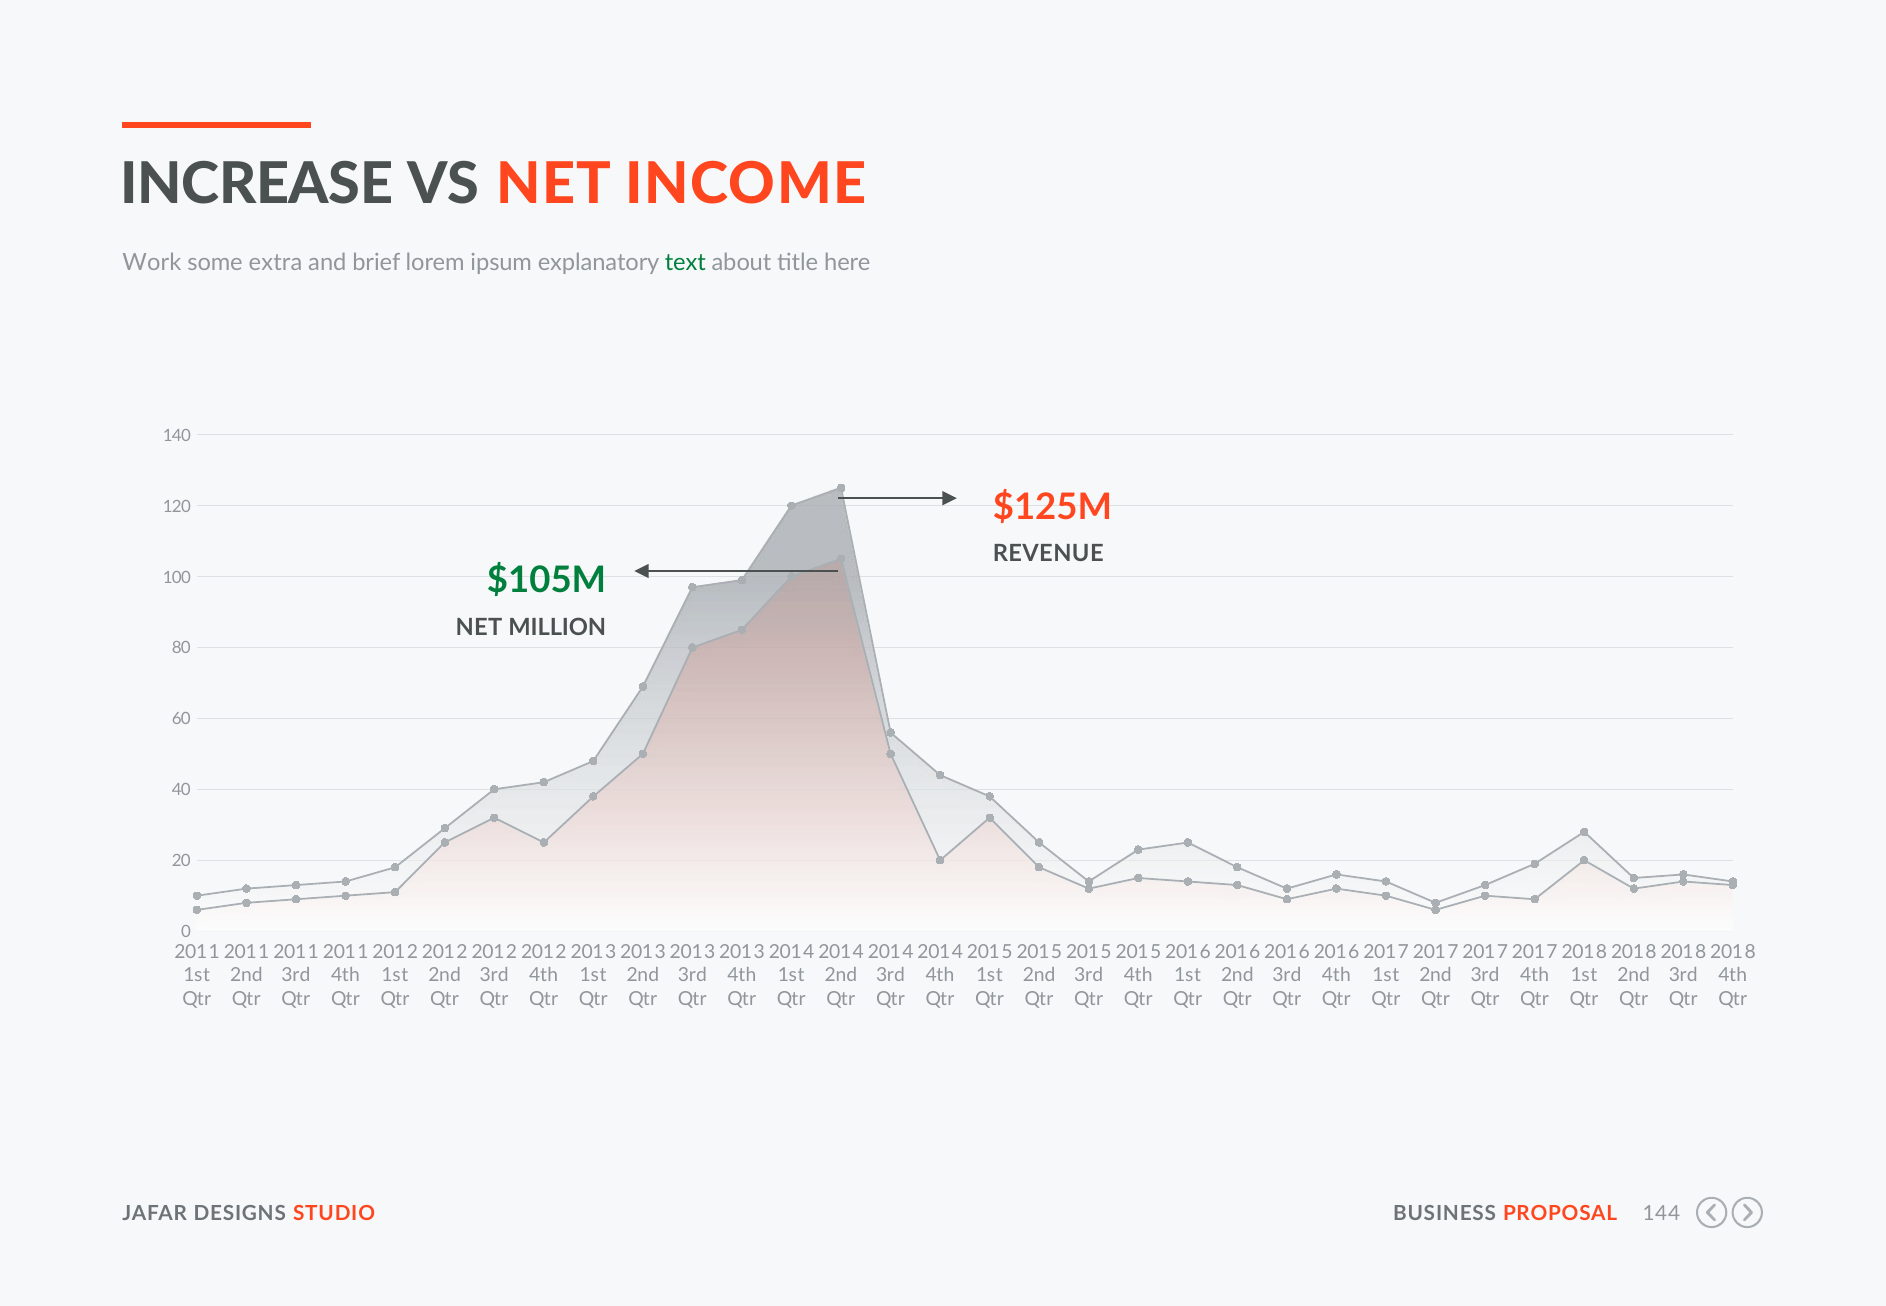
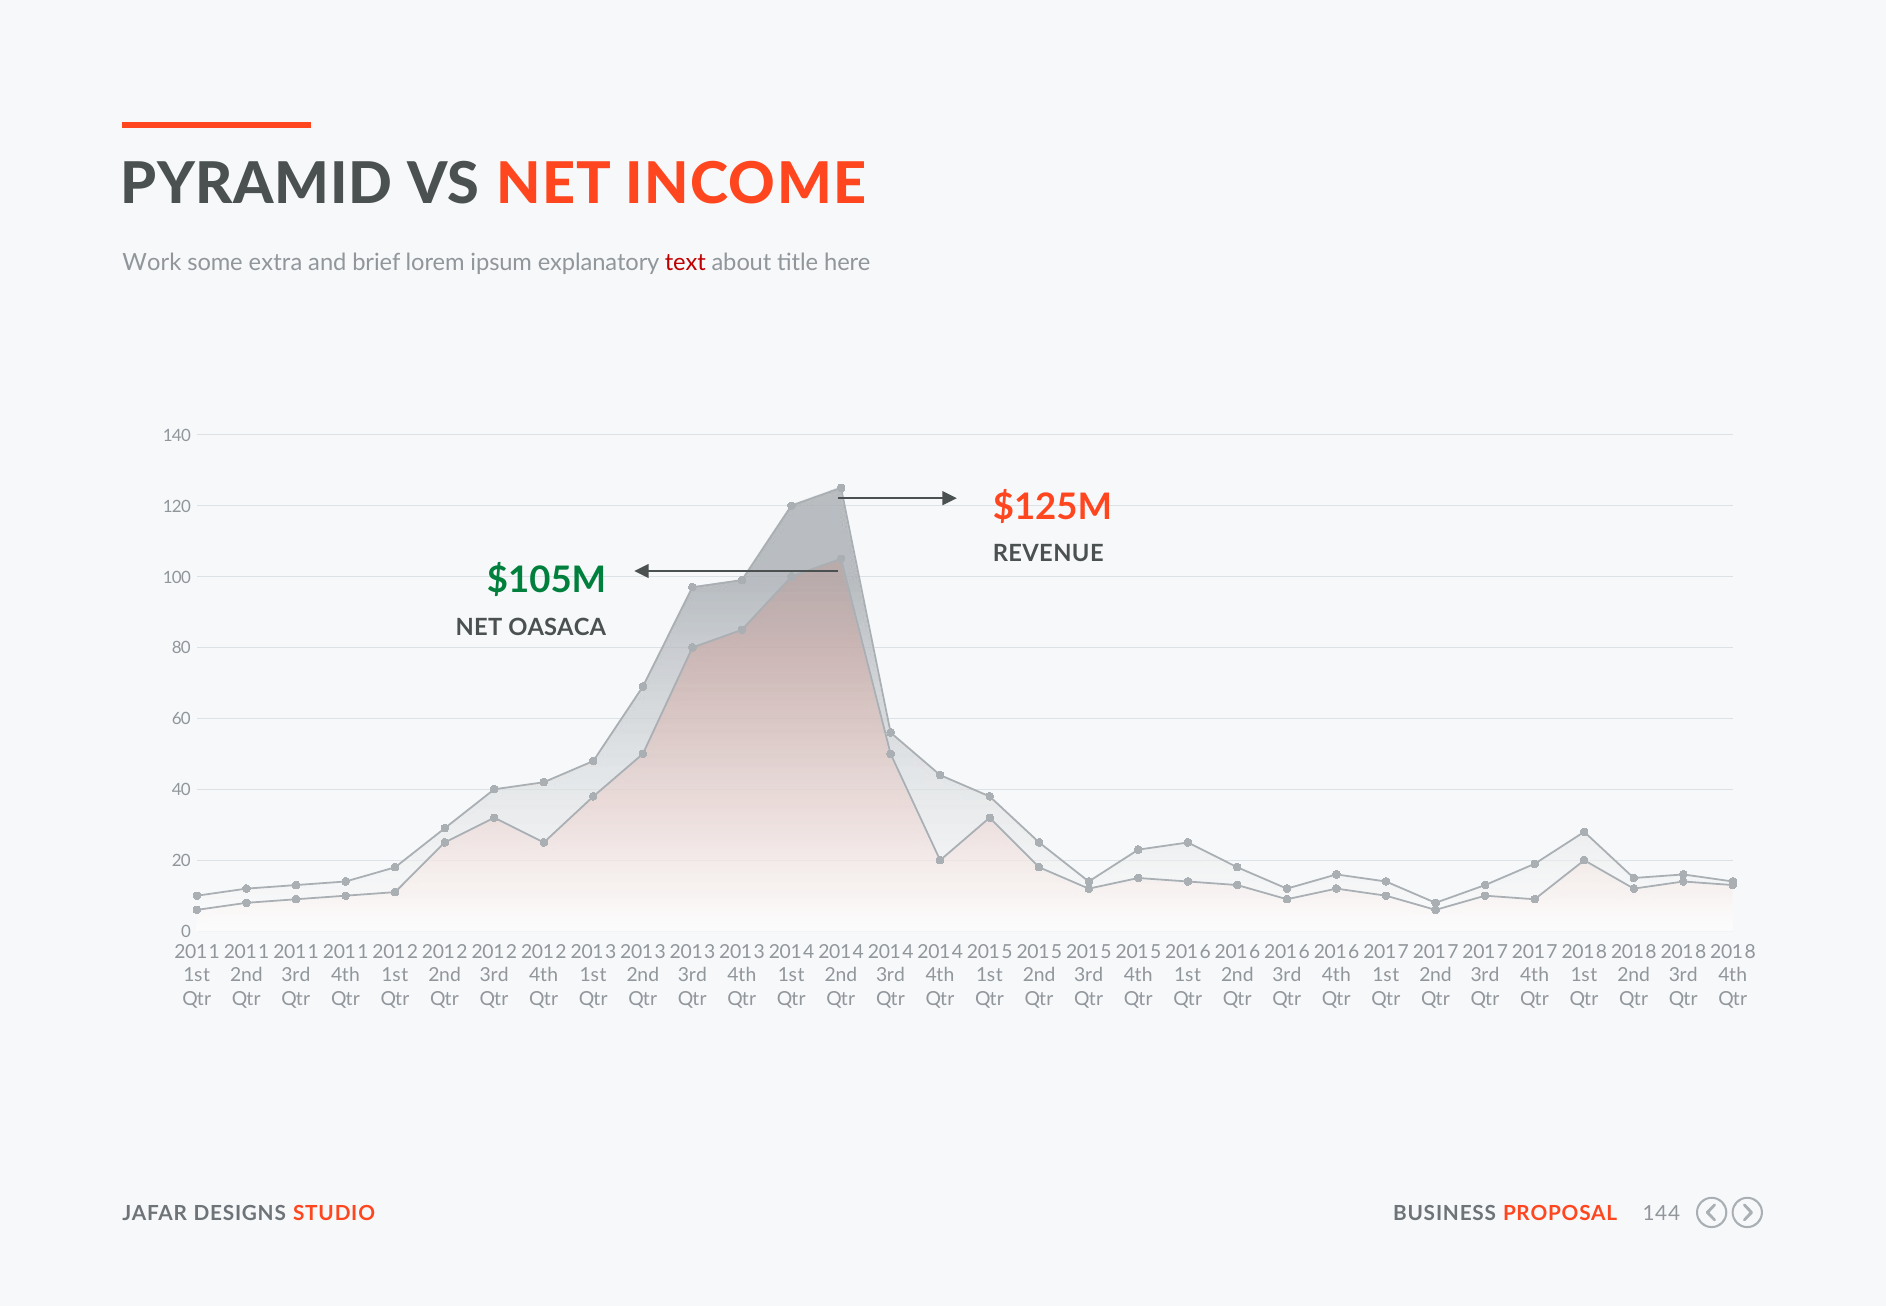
INCREASE: INCREASE -> PYRAMID
text colour: green -> red
MILLION: MILLION -> OASACA
